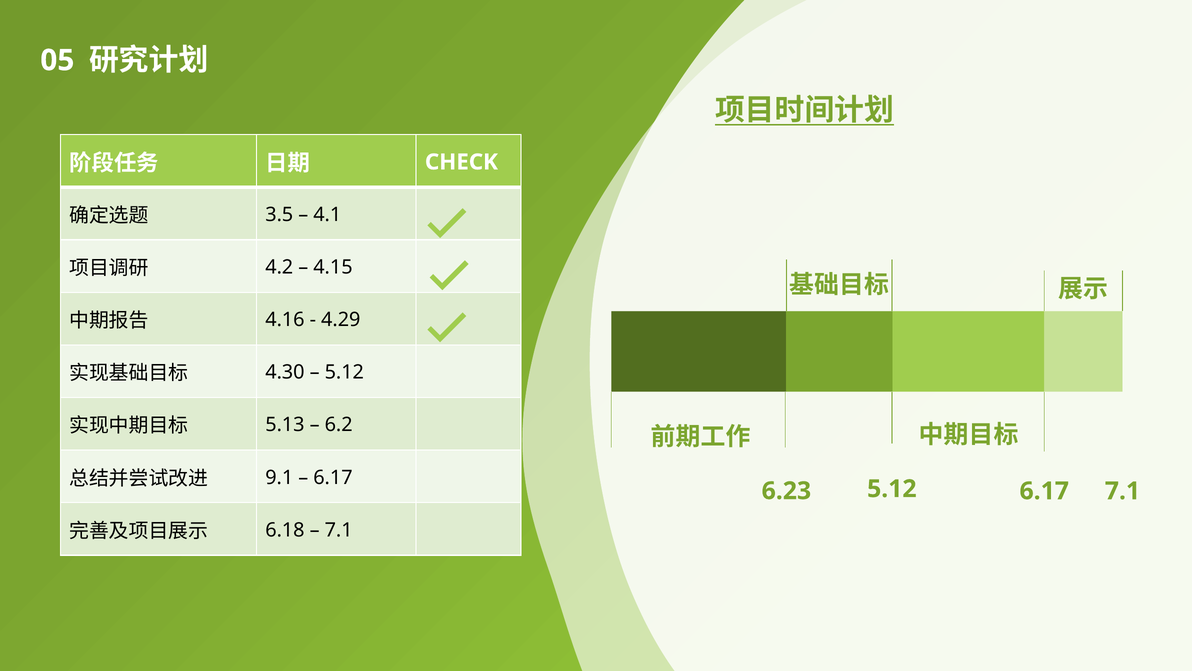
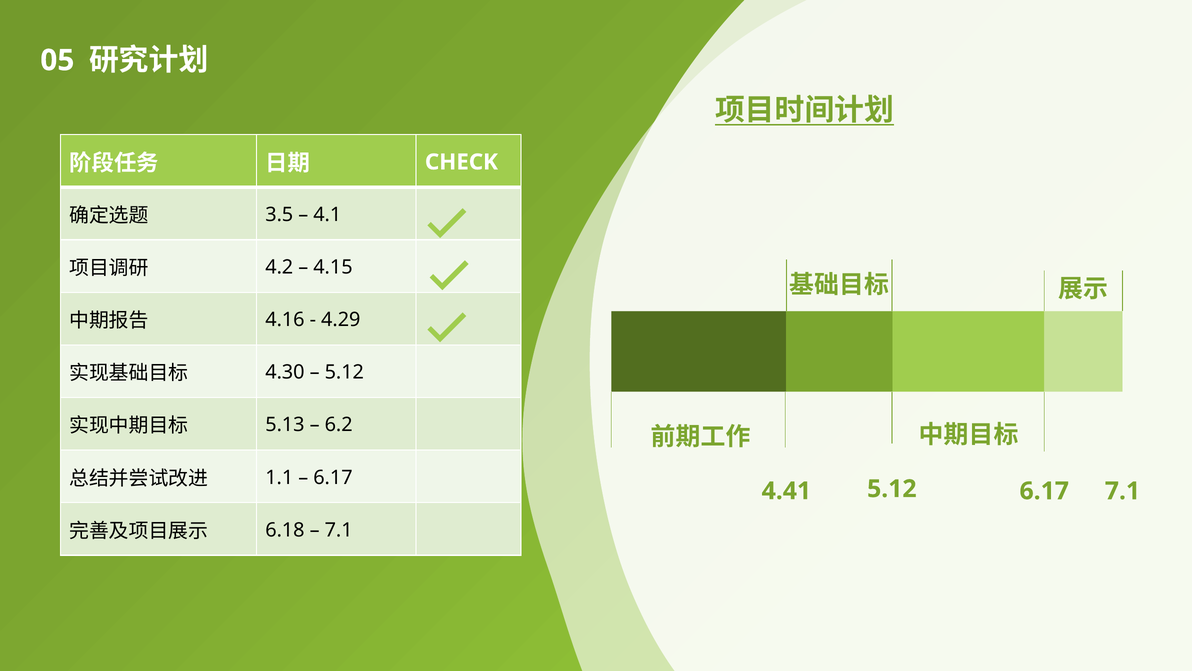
9.1: 9.1 -> 1.1
6.23: 6.23 -> 4.41
